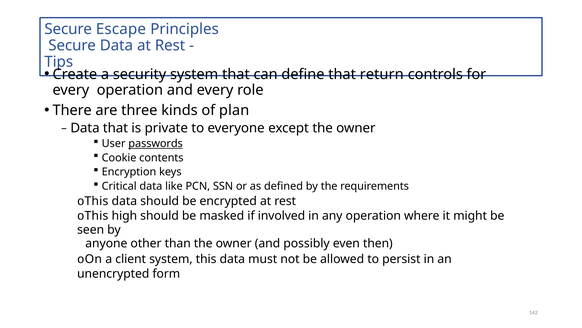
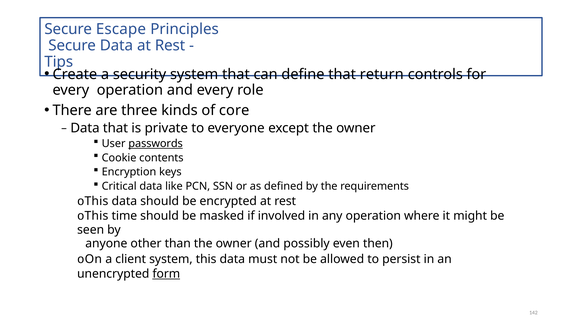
plan: plan -> core
high: high -> time
form underline: none -> present
